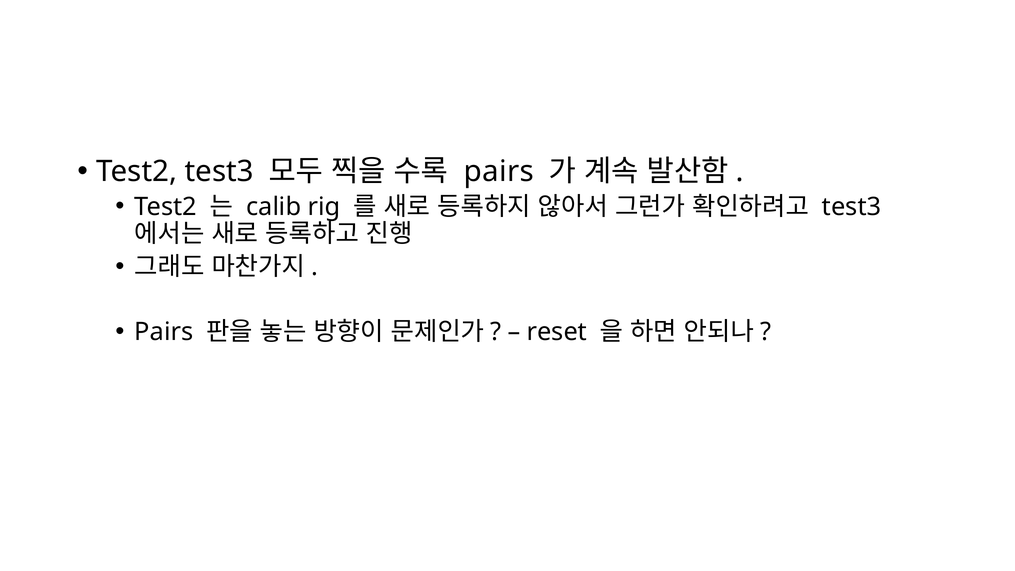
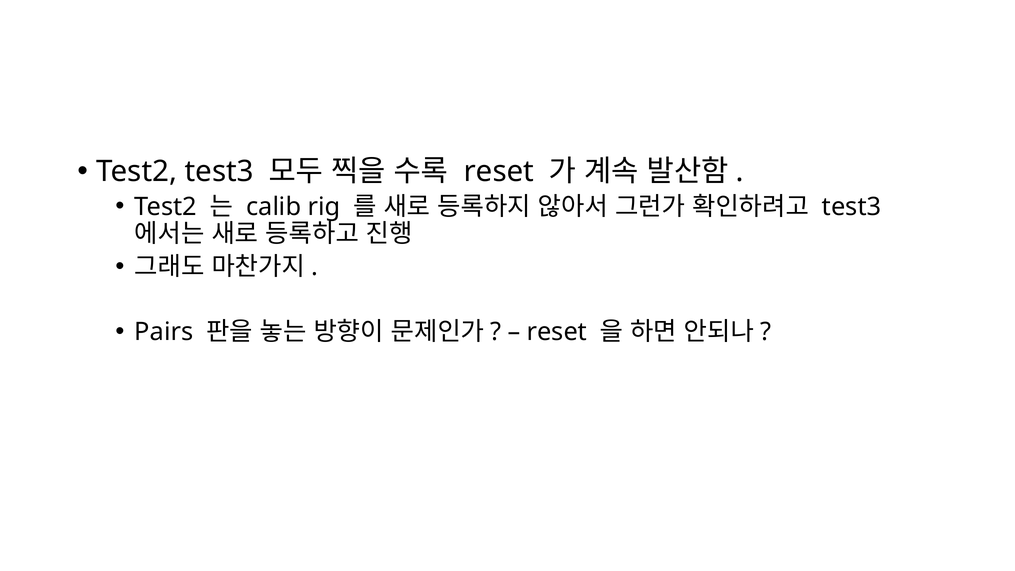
pairs at (499, 172): pairs -> reset
